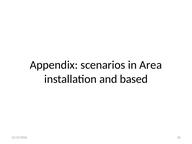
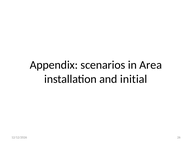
based: based -> initial
